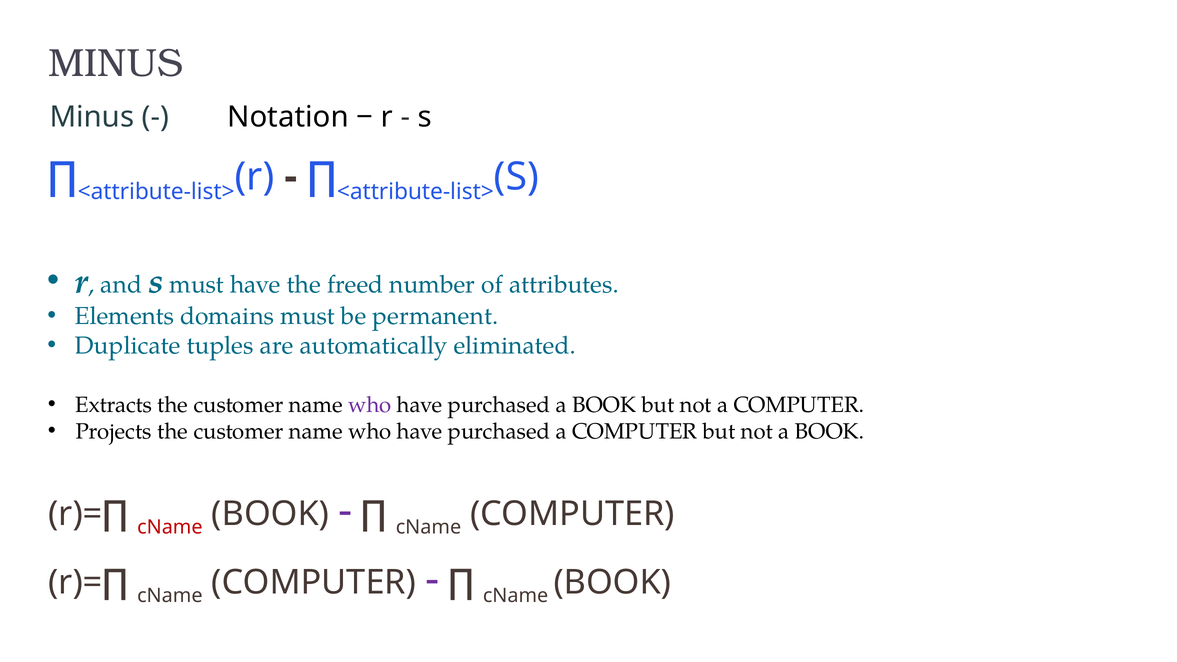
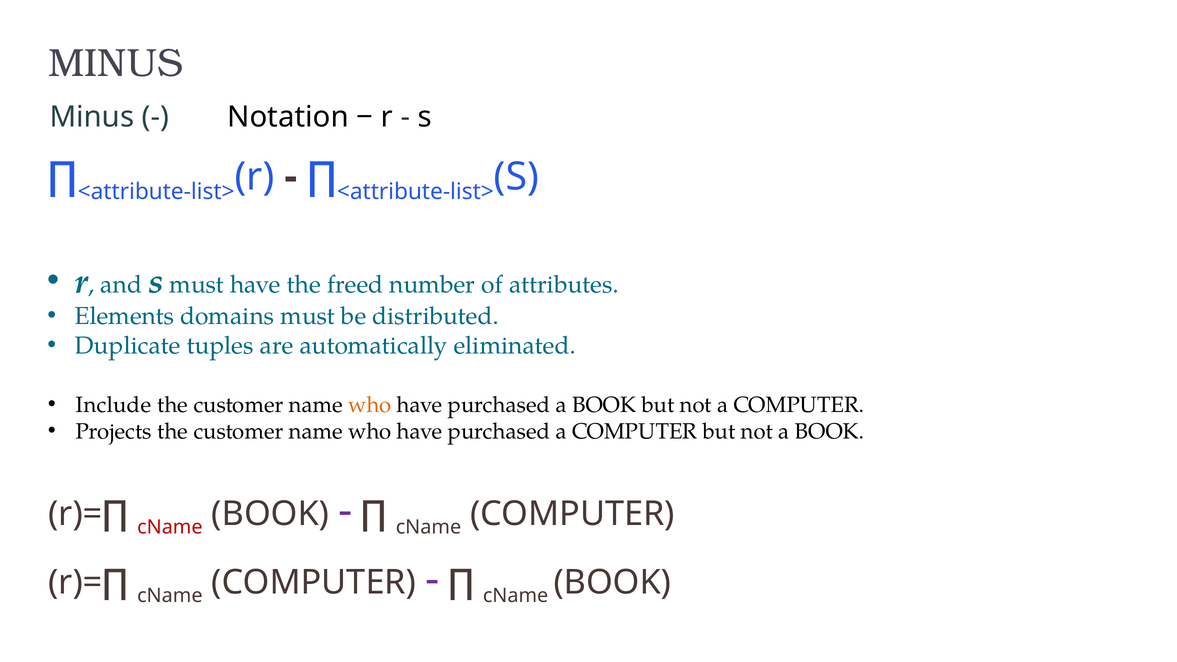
permanent: permanent -> distributed
Extracts: Extracts -> Include
who at (370, 405) colour: purple -> orange
